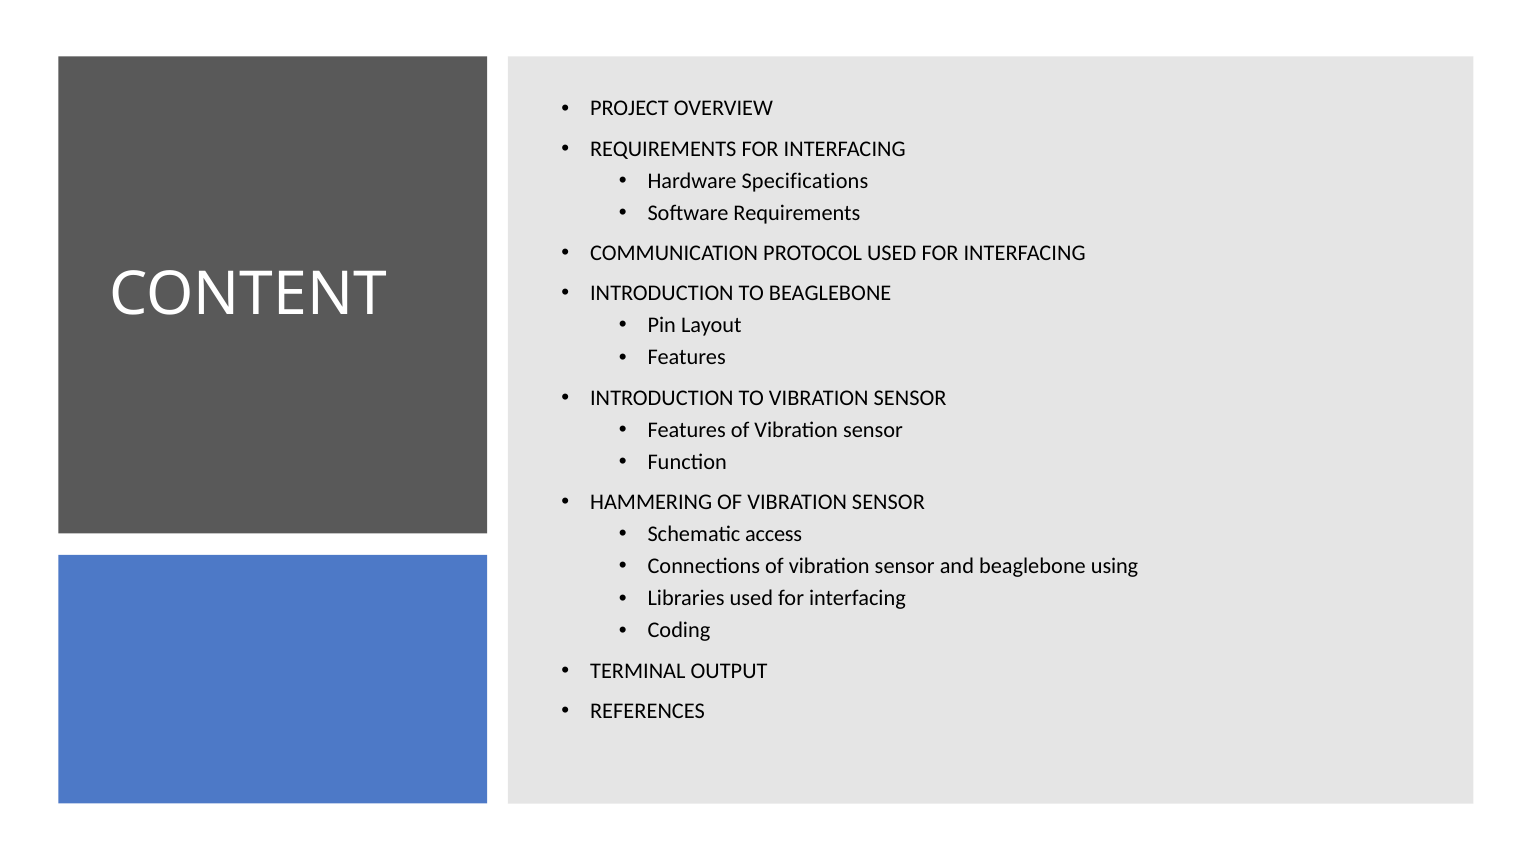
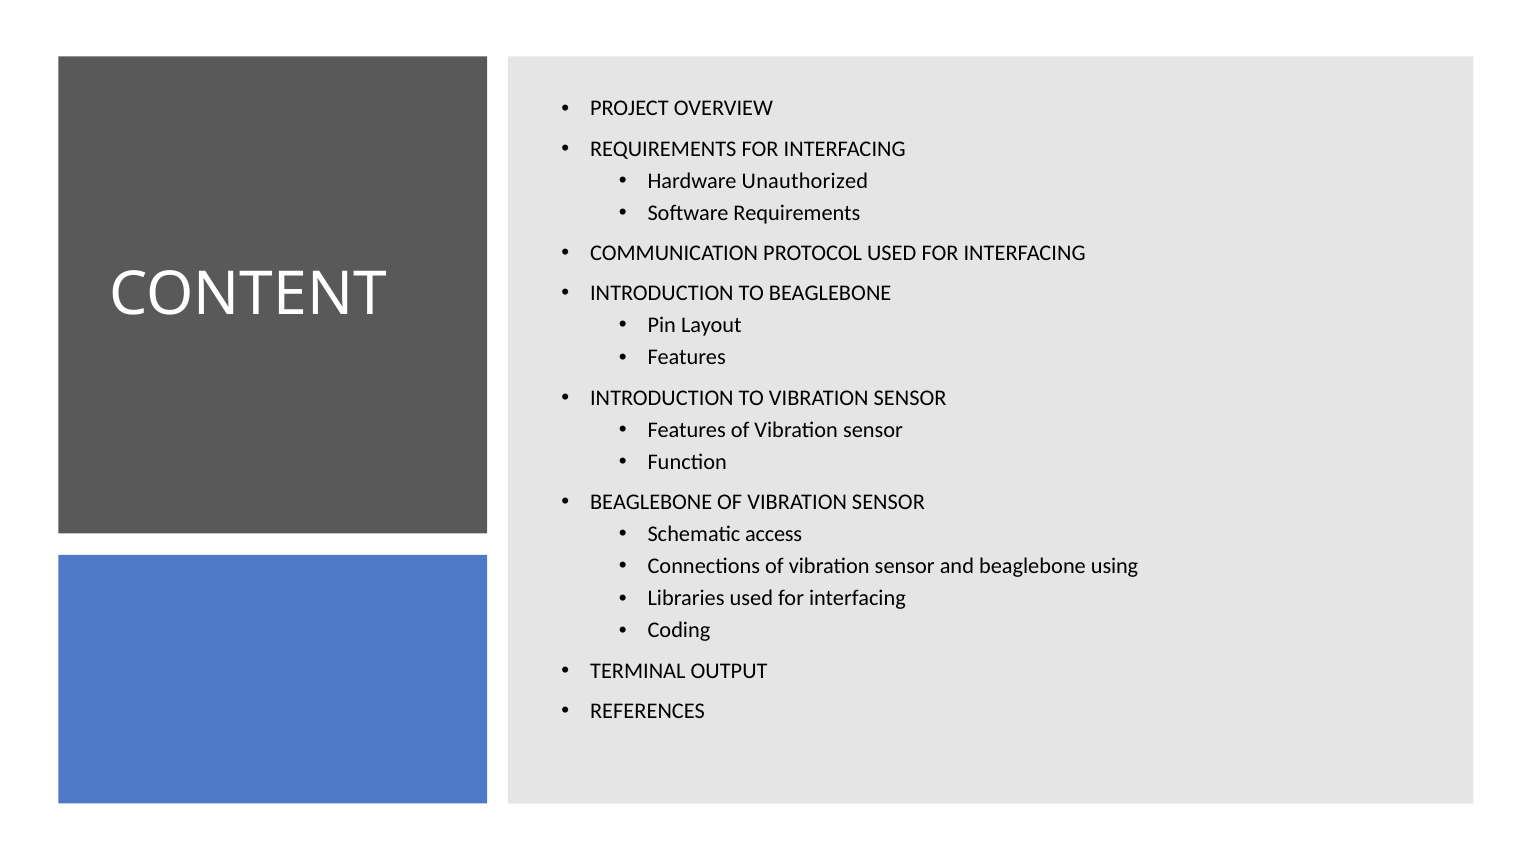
Specifications: Specifications -> Unauthorized
HAMMERING at (651, 502): HAMMERING -> BEAGLEBONE
